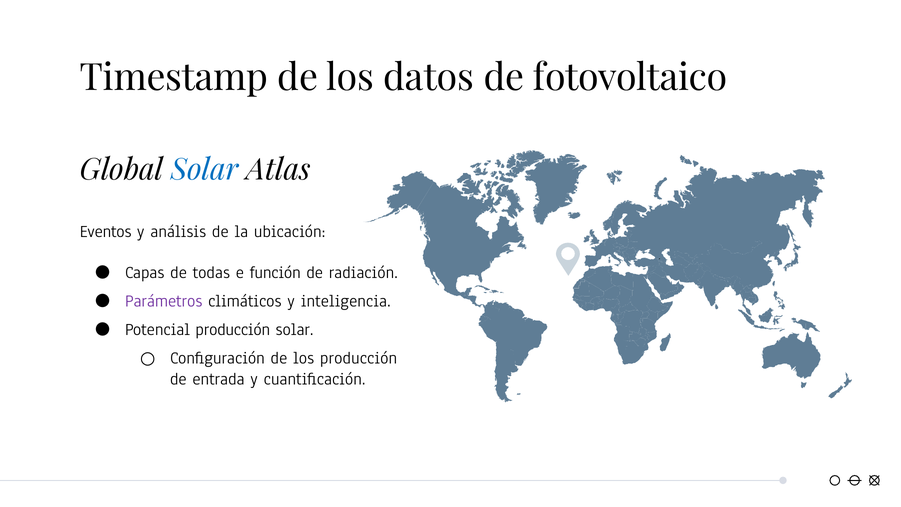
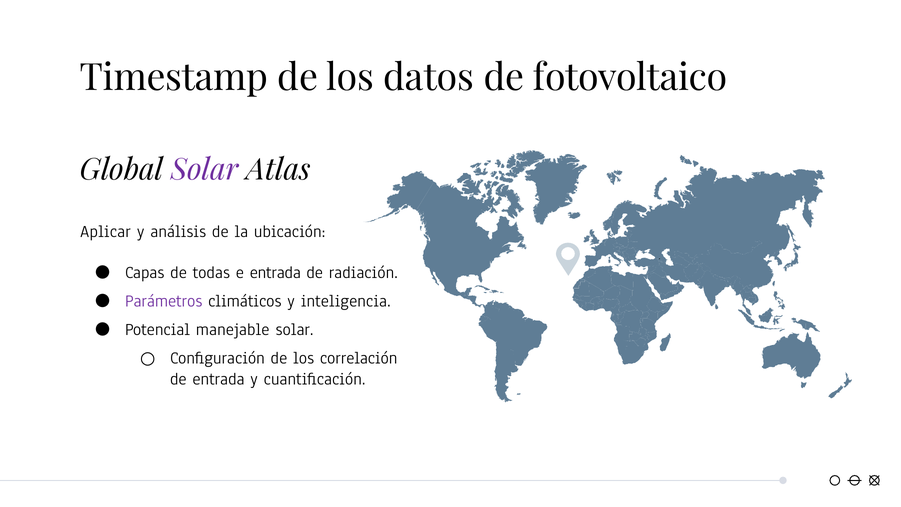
Solar at (205, 170) colour: blue -> purple
Eventos: Eventos -> Aplicar
e función: función -> entrada
Potencial producción: producción -> manejable
los producción: producción -> correlación
